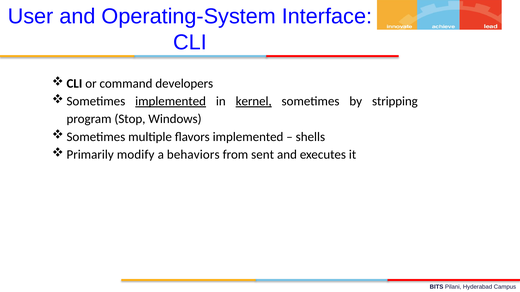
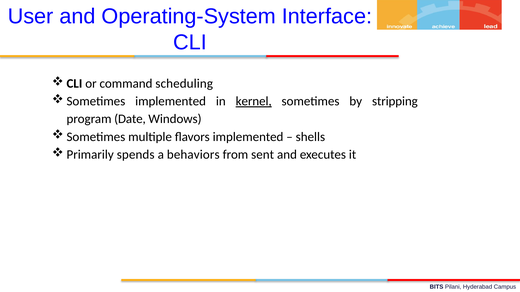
developers: developers -> scheduling
implemented at (171, 101) underline: present -> none
Stop: Stop -> Date
modify: modify -> spends
